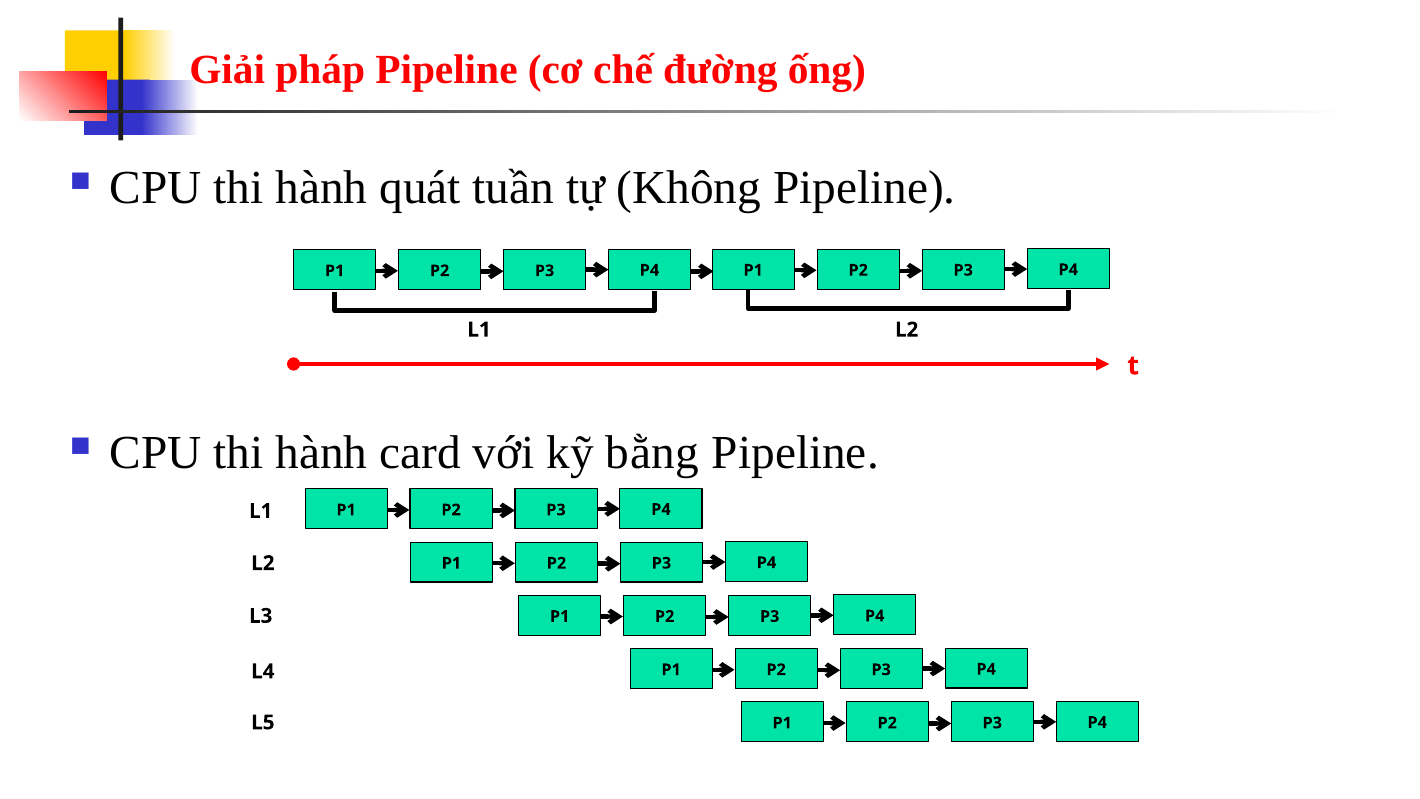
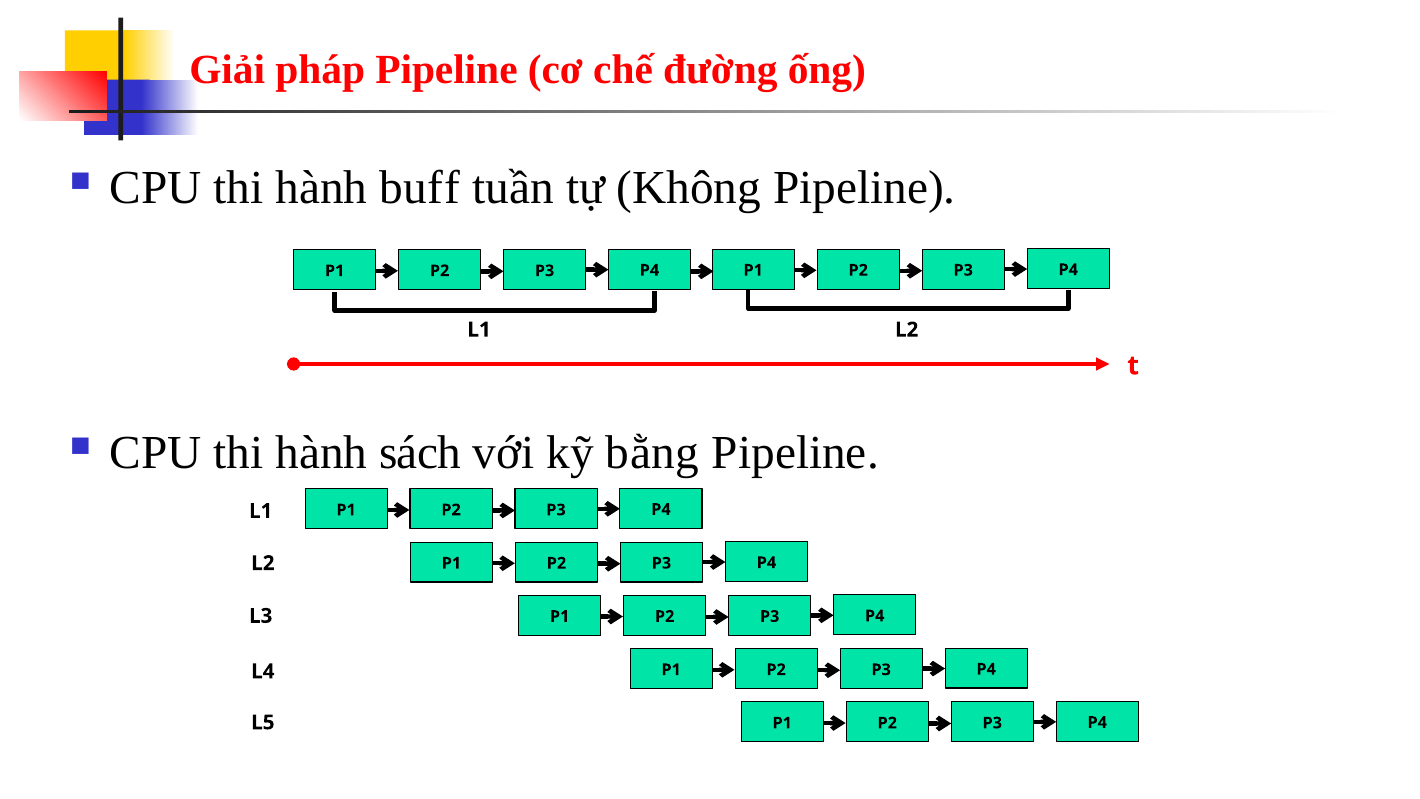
quát: quát -> buff
card: card -> sách
